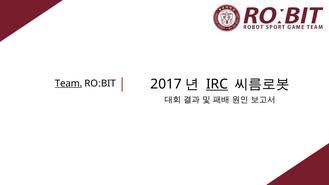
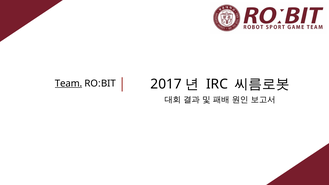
IRC underline: present -> none
